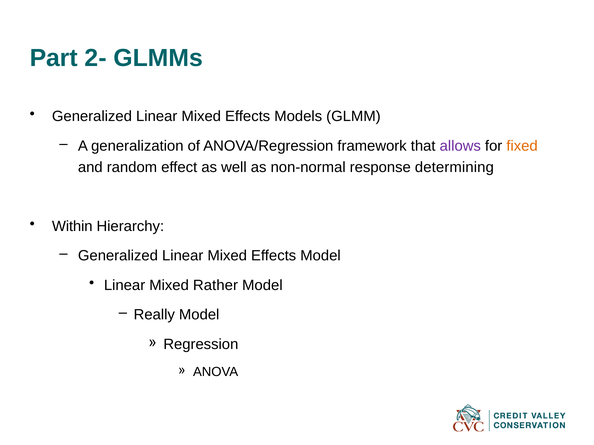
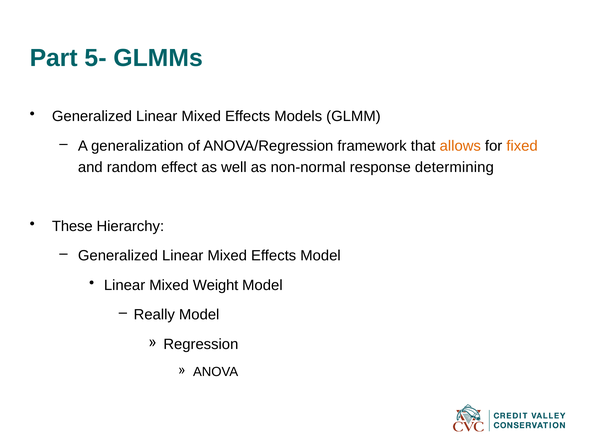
2-: 2- -> 5-
allows colour: purple -> orange
Within: Within -> These
Rather: Rather -> Weight
